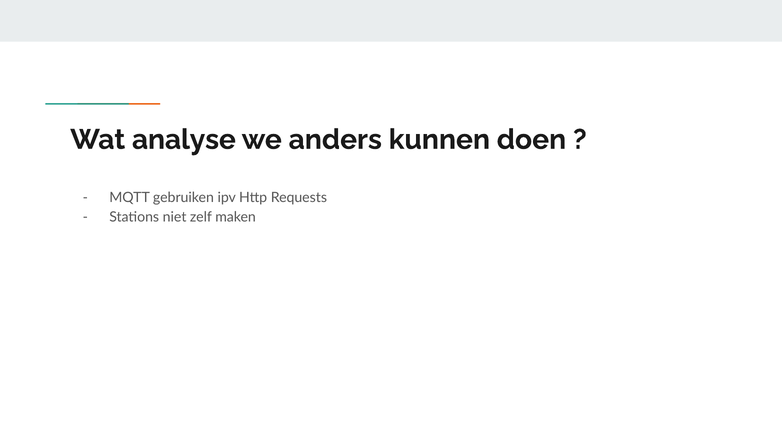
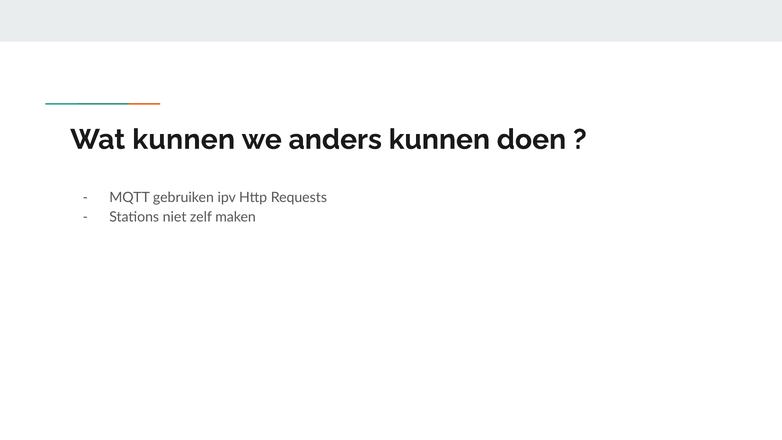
Wat analyse: analyse -> kunnen
